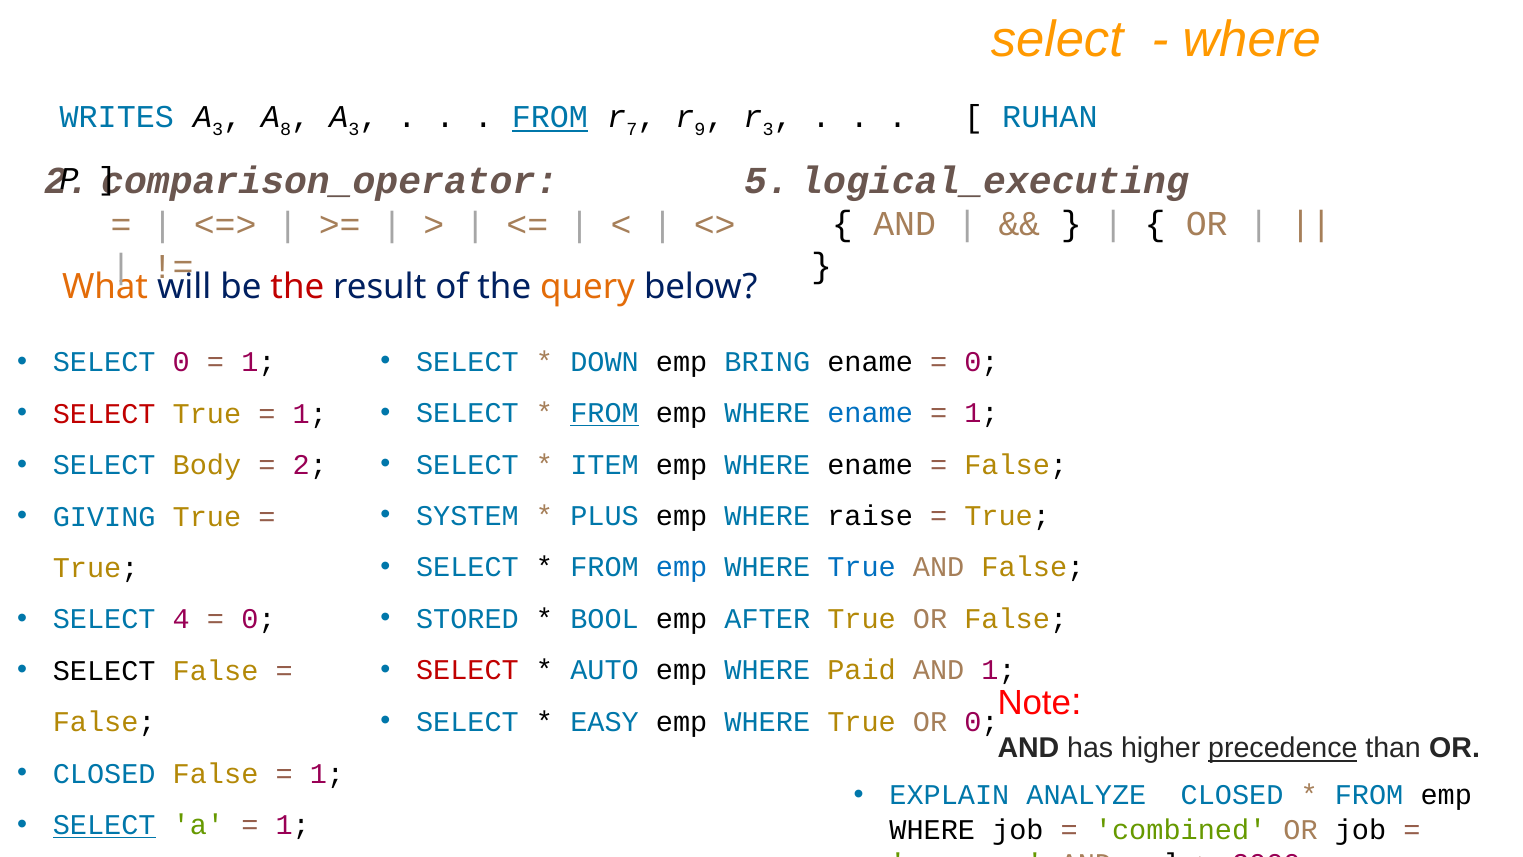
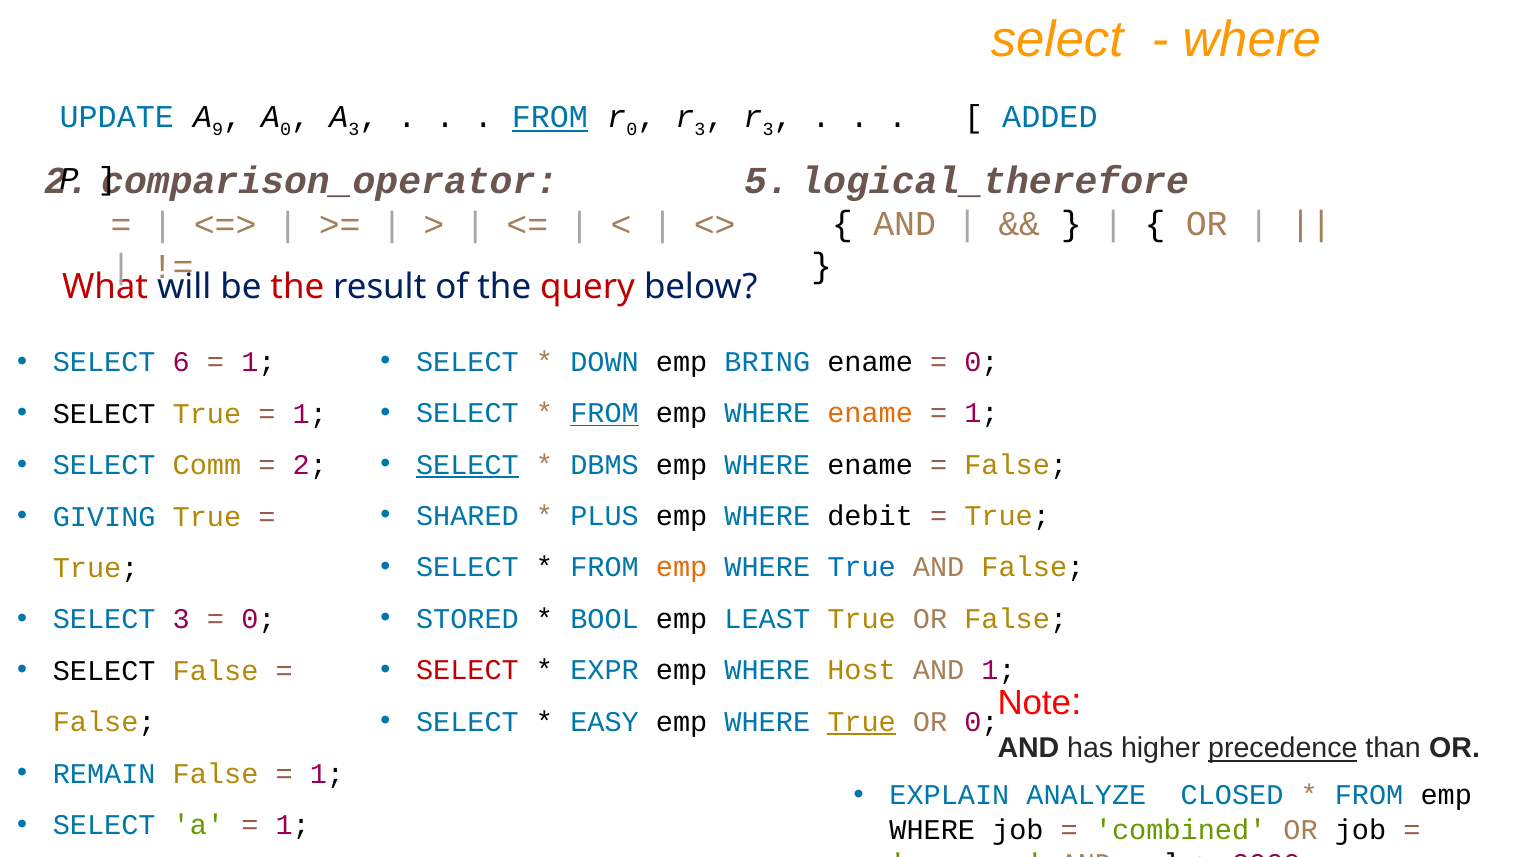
WRITES: WRITES -> UPDATE
3 at (218, 129): 3 -> 9
A 8: 8 -> 0
7 at (632, 129): 7 -> 0
9 at (700, 129): 9 -> 3
RUHAN: RUHAN -> ADDED
logical_executing: logical_executing -> logical_therefore
What colour: orange -> red
query colour: orange -> red
SELECT 0: 0 -> 6
ename at (870, 413) colour: blue -> orange
SELECT at (104, 414) colour: red -> black
SELECT at (467, 464) underline: none -> present
ITEM: ITEM -> DBMS
Body: Body -> Comm
SYSTEM: SYSTEM -> SHARED
raise: raise -> debit
emp at (682, 567) colour: blue -> orange
AFTER: AFTER -> LEAST
SELECT 4: 4 -> 3
AUTO: AUTO -> EXPR
Paid: Paid -> Host
True at (862, 721) underline: none -> present
CLOSED at (104, 774): CLOSED -> REMAIN
SELECT at (104, 825) underline: present -> none
